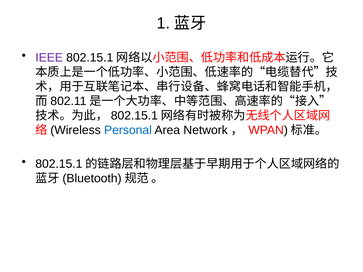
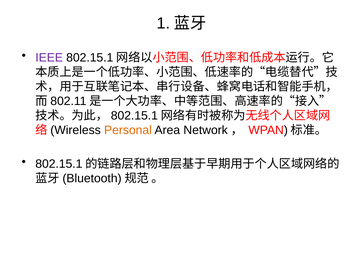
Personal colour: blue -> orange
